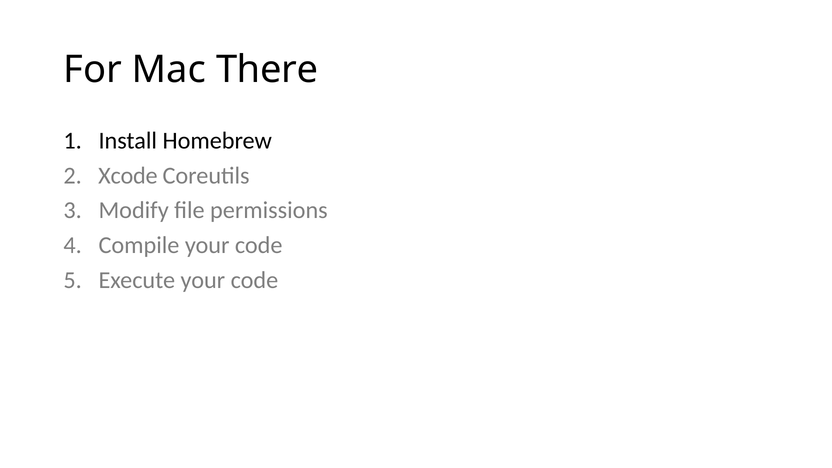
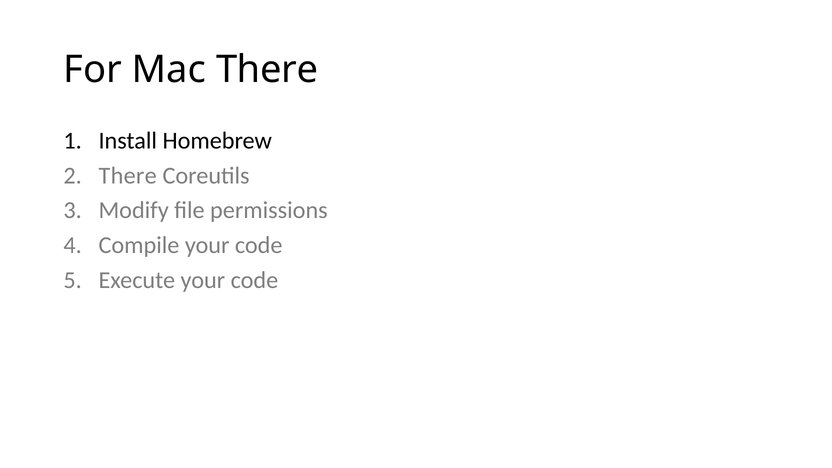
Xcode at (128, 176): Xcode -> There
